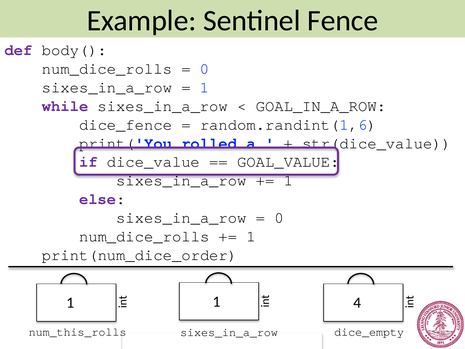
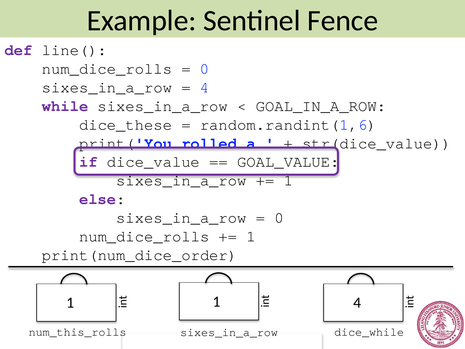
body(: body( -> line(
1 at (205, 87): 1 -> 4
dice_fence: dice_fence -> dice_these
dice_empty: dice_empty -> dice_while
